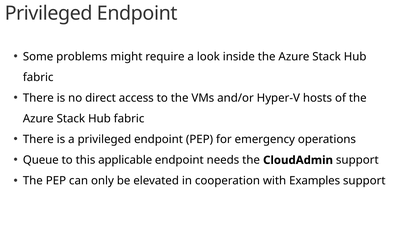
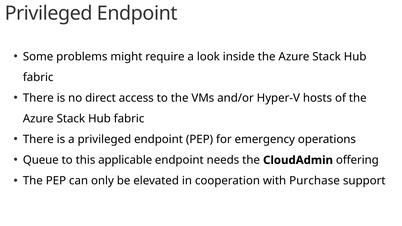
CloudAdmin support: support -> offering
Examples: Examples -> Purchase
